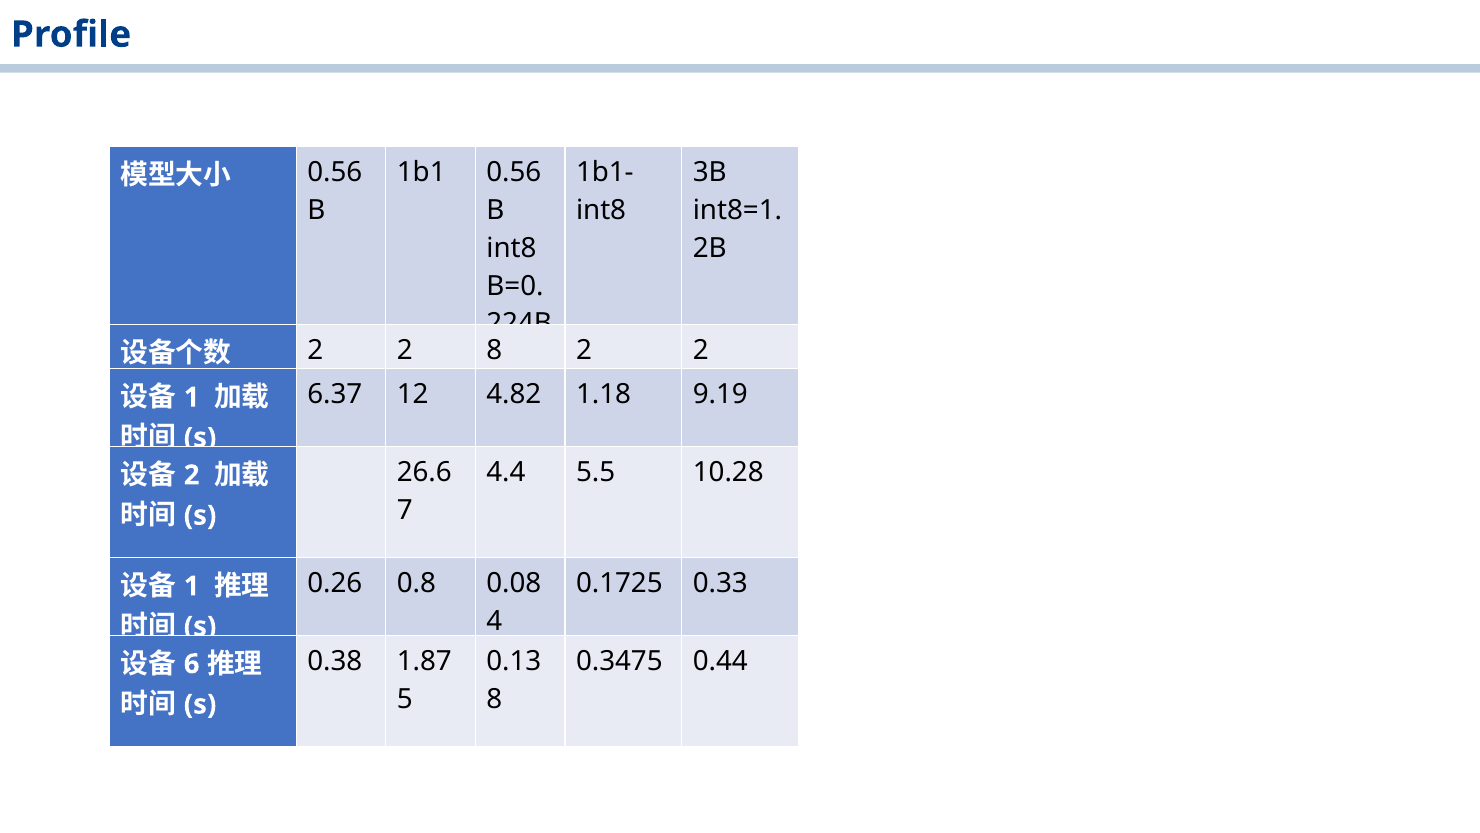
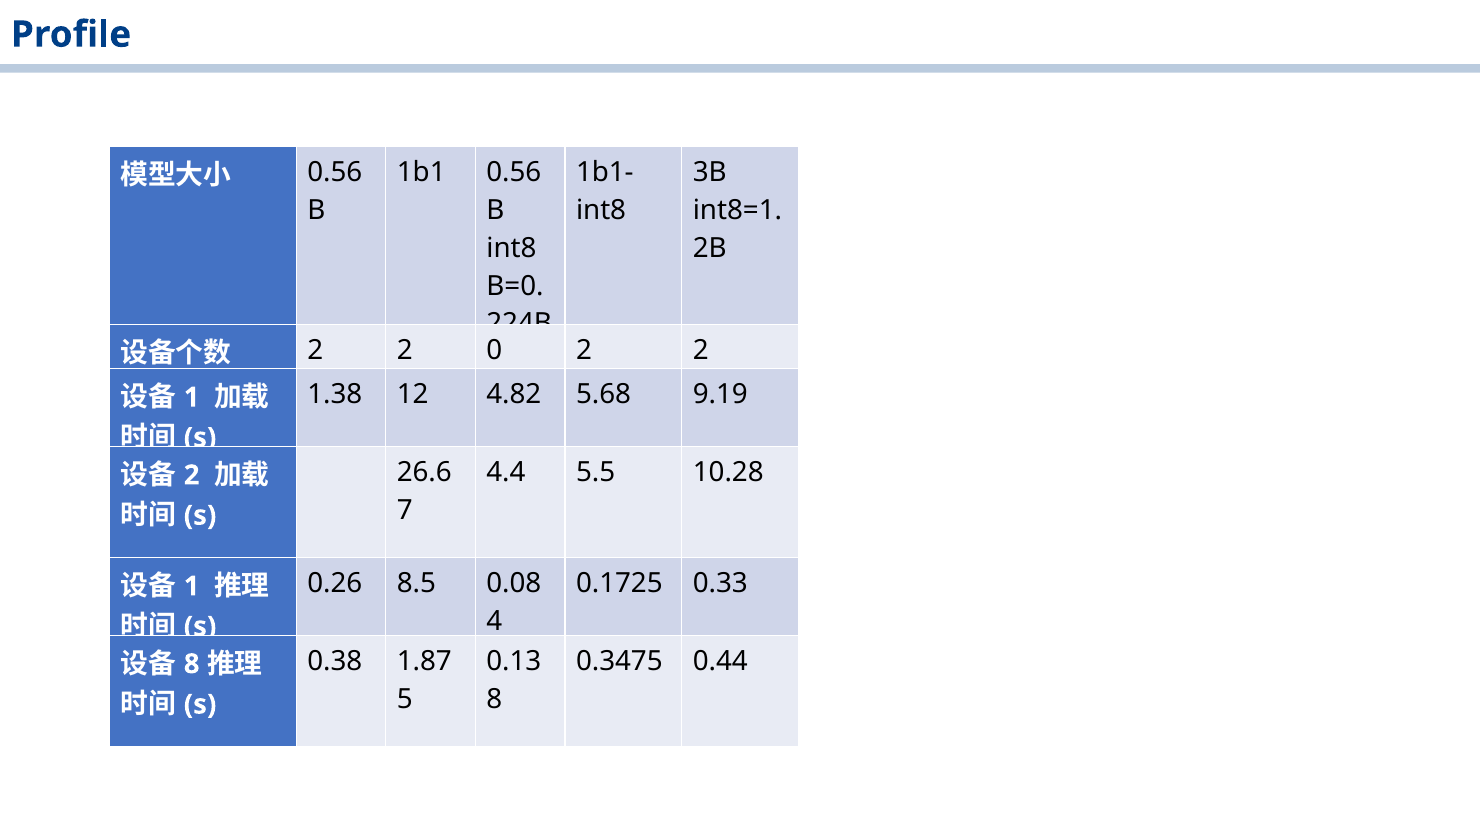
2 8: 8 -> 0
6.37: 6.37 -> 1.38
1.18: 1.18 -> 5.68
0.8: 0.8 -> 8.5
6 at (192, 664): 6 -> 8
